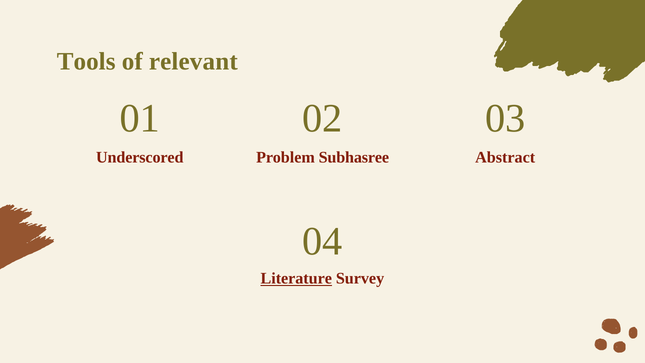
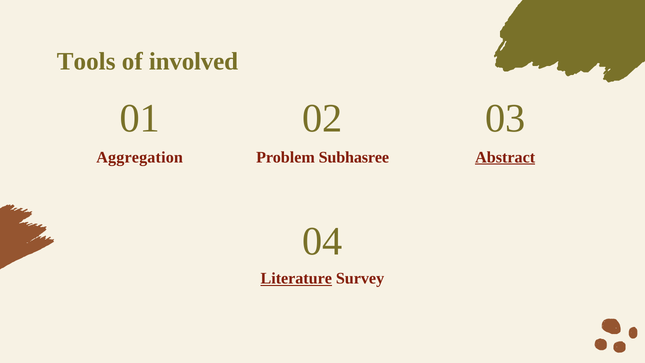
relevant: relevant -> involved
Underscored: Underscored -> Aggregation
Abstract underline: none -> present
